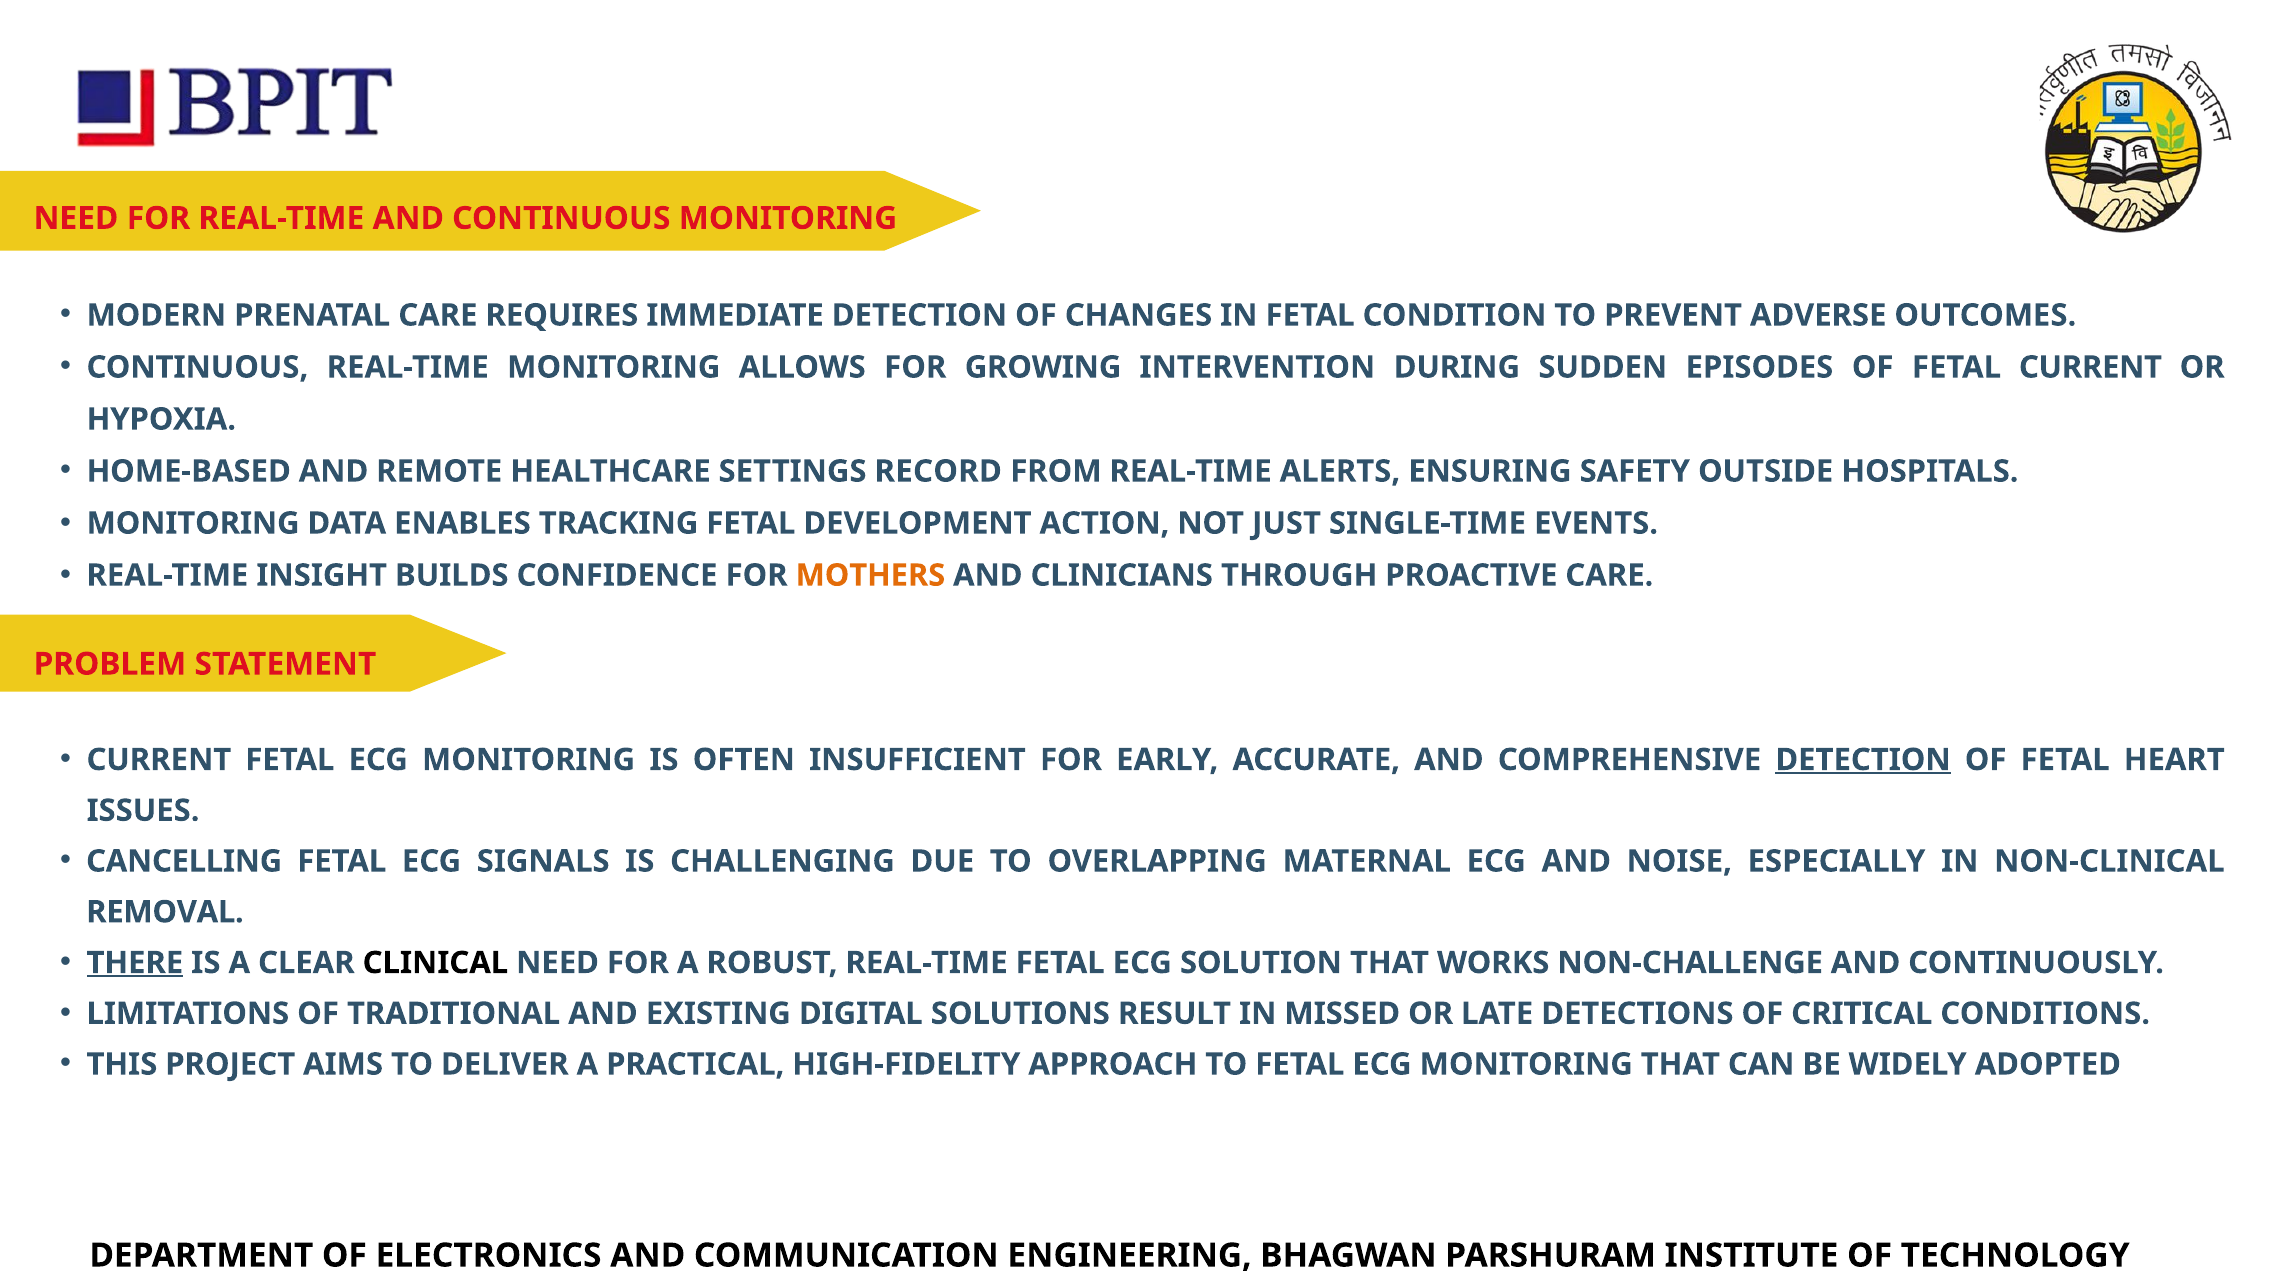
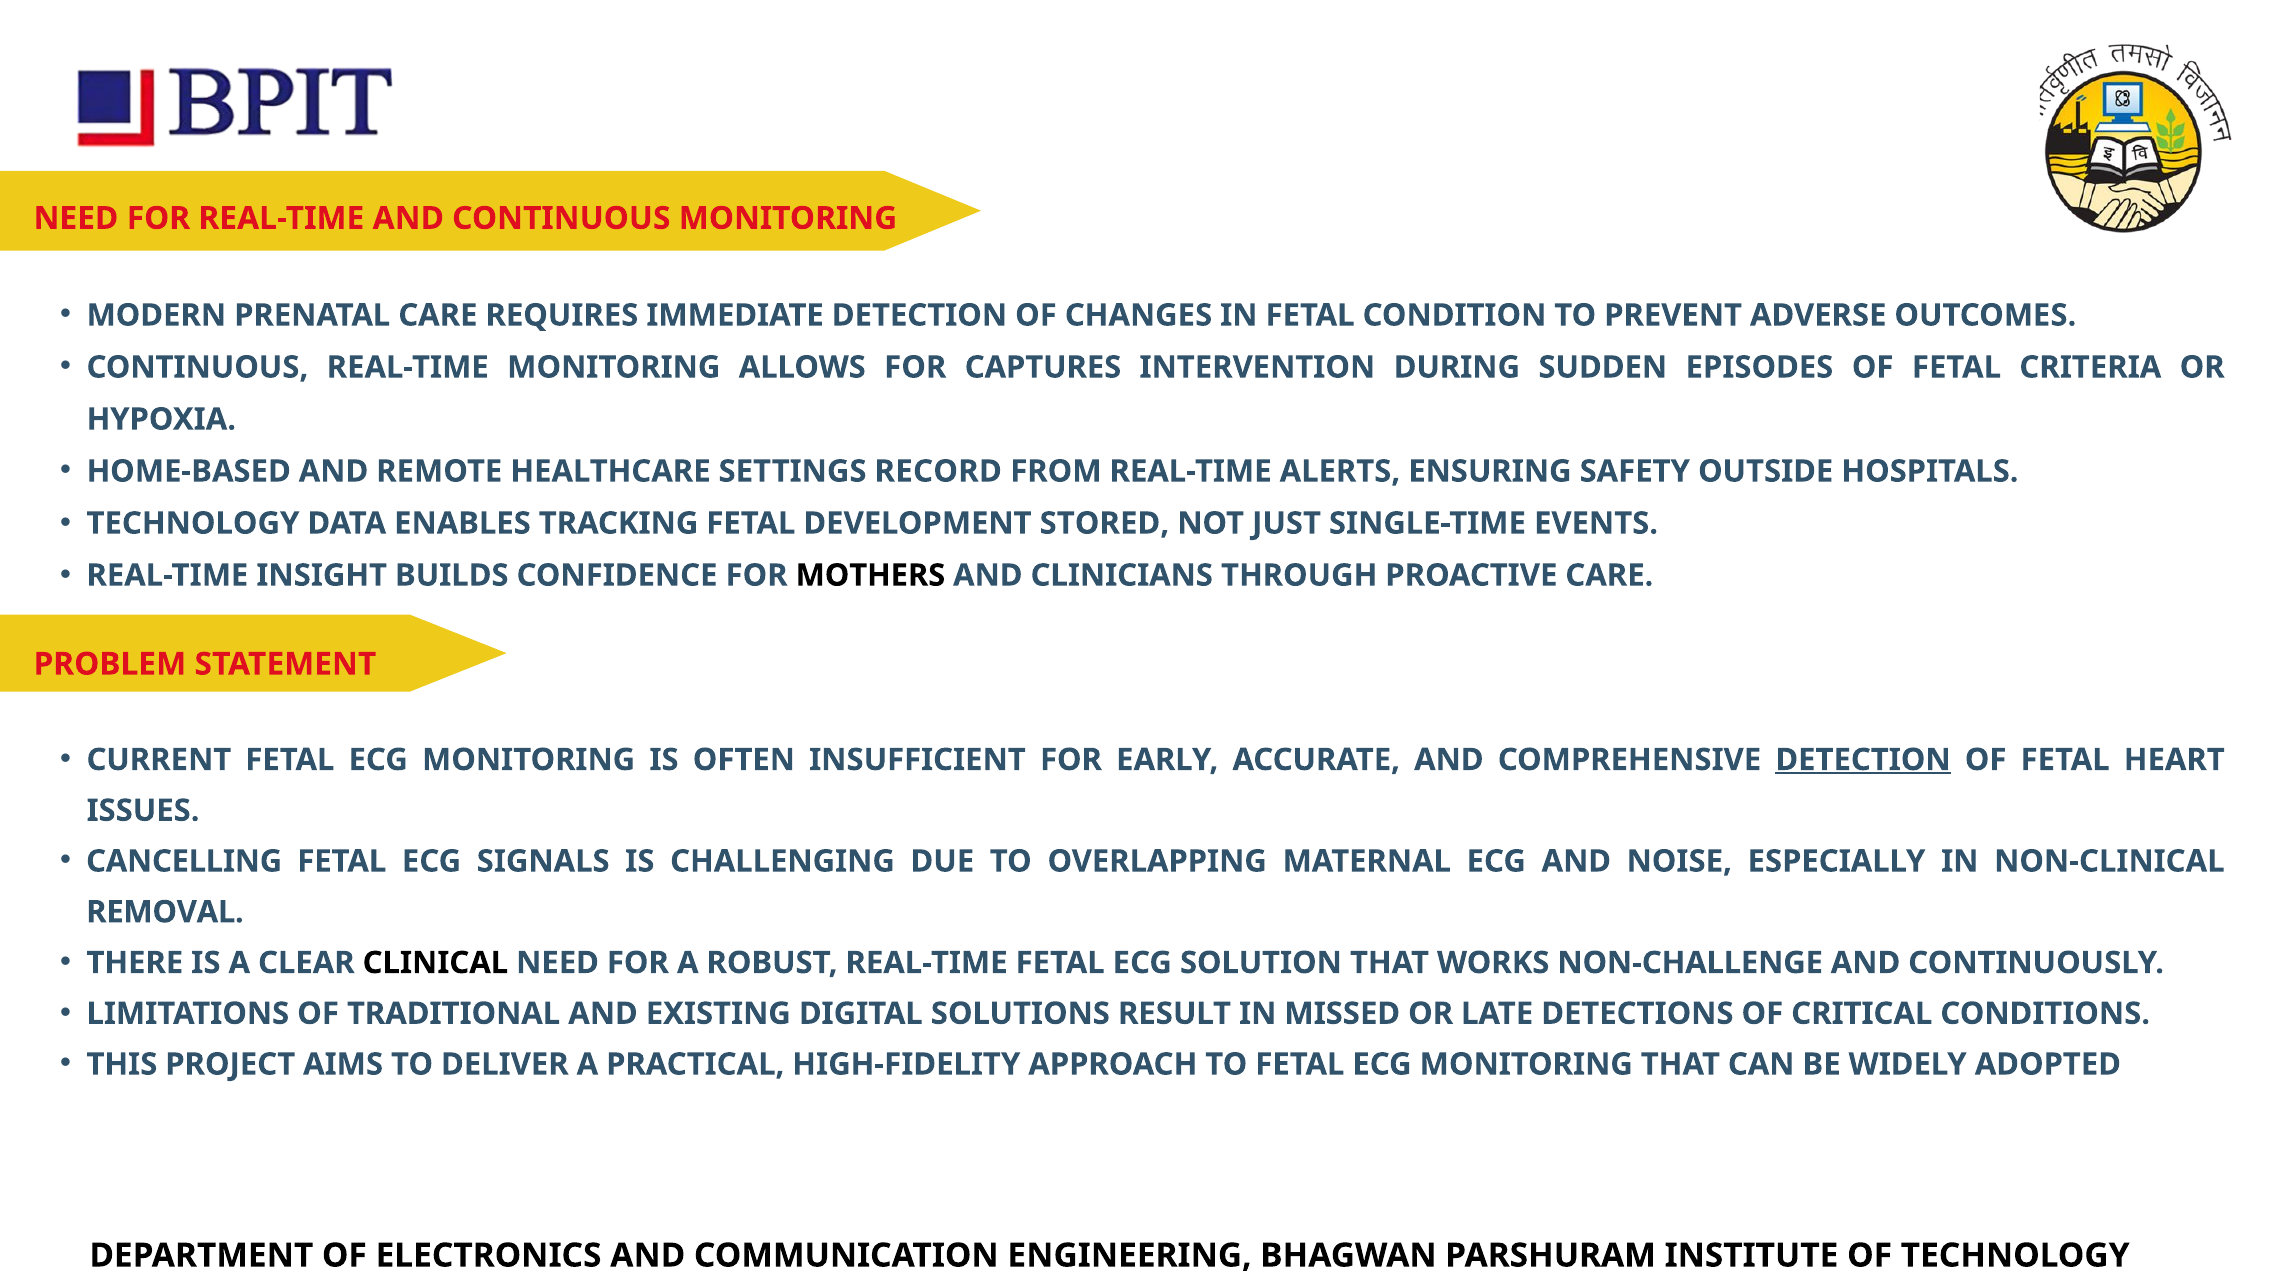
GROWING: GROWING -> CAPTURES
FETAL CURRENT: CURRENT -> CRITERIA
MONITORING at (193, 523): MONITORING -> TECHNOLOGY
ACTION: ACTION -> STORED
MOTHERS colour: orange -> black
THERE underline: present -> none
